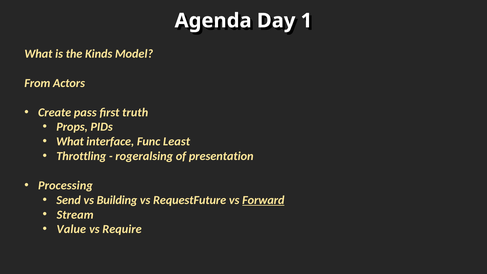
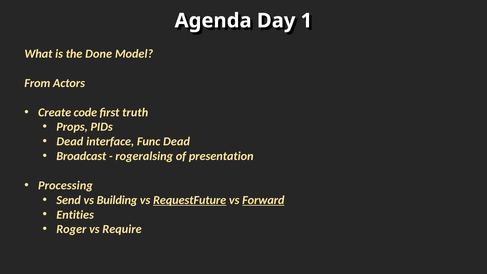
Kinds: Kinds -> Done
pass: pass -> code
What at (70, 142): What -> Dead
Func Least: Least -> Dead
Throttling: Throttling -> Broadcast
RequestFuture underline: none -> present
Stream: Stream -> Entities
Value: Value -> Roger
